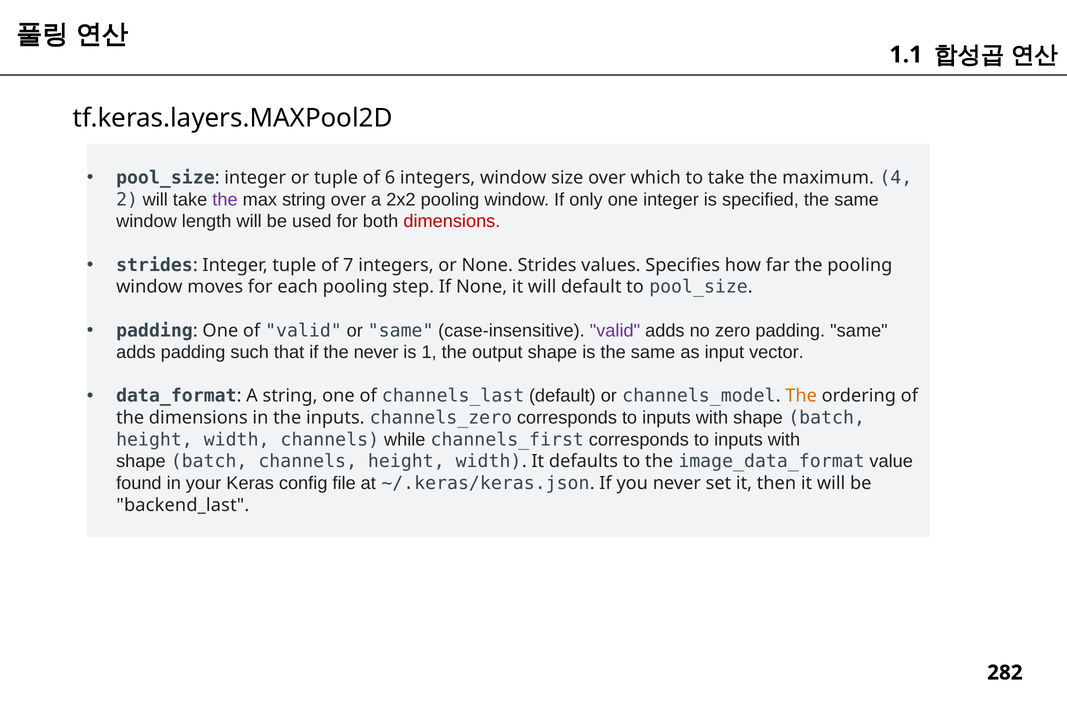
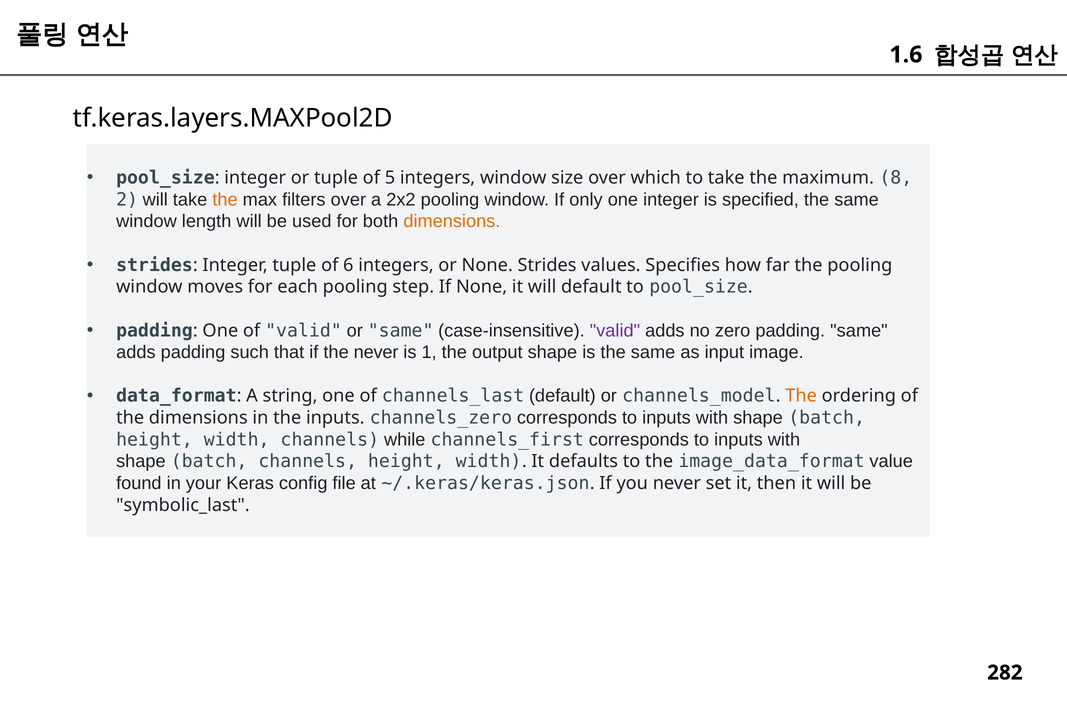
1.1: 1.1 -> 1.6
6: 6 -> 5
4: 4 -> 8
the at (225, 200) colour: purple -> orange
max string: string -> filters
dimensions at (452, 221) colour: red -> orange
7: 7 -> 6
vector: vector -> image
backend_last: backend_last -> symbolic_last
